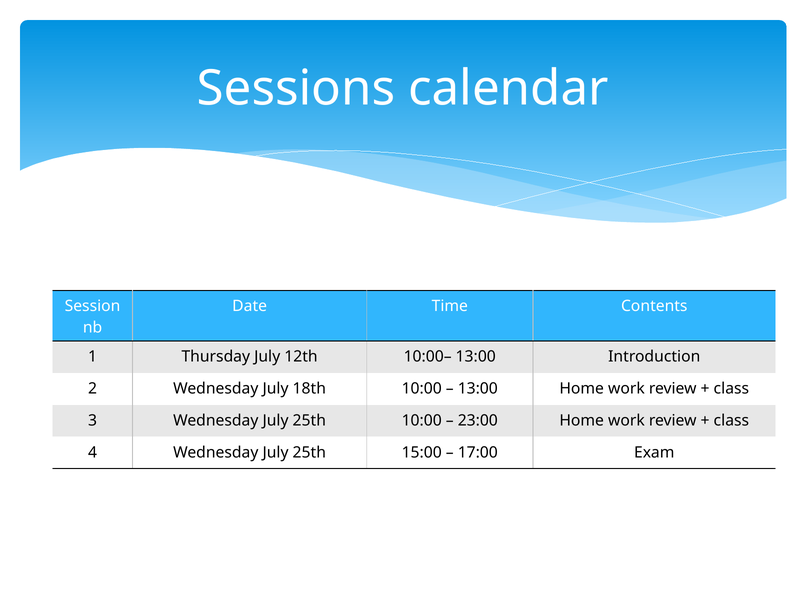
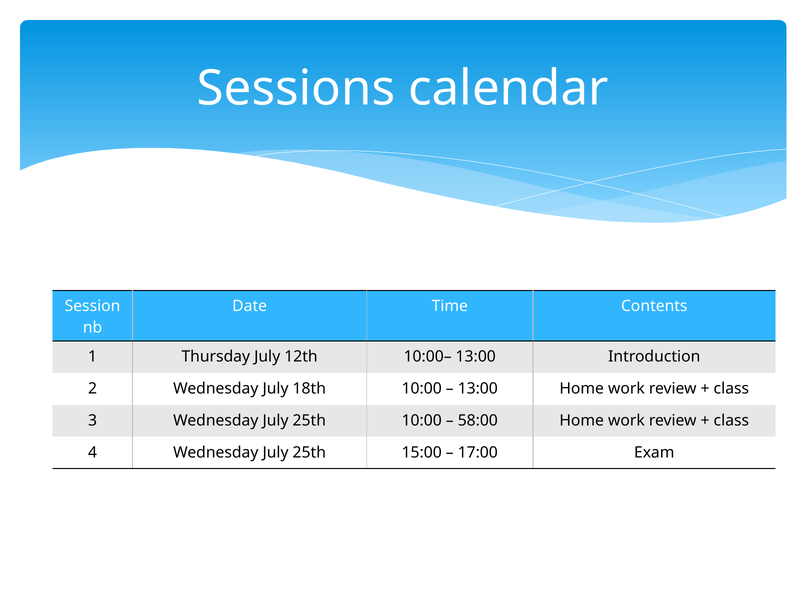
23:00: 23:00 -> 58:00
